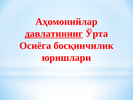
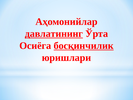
босқинчилик underline: none -> present
